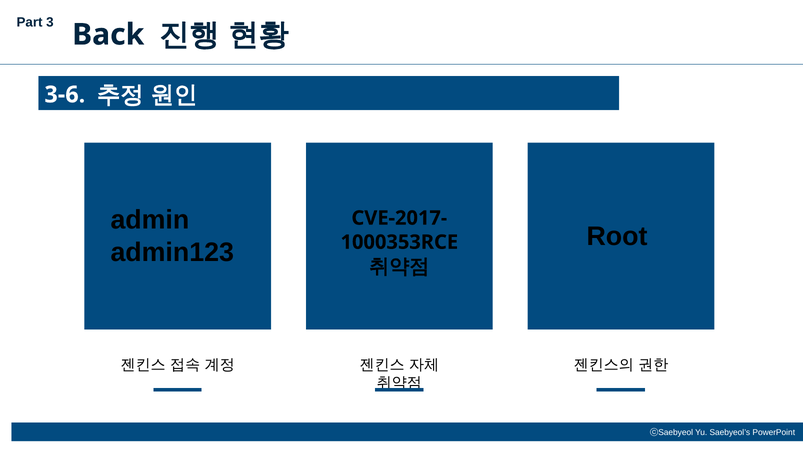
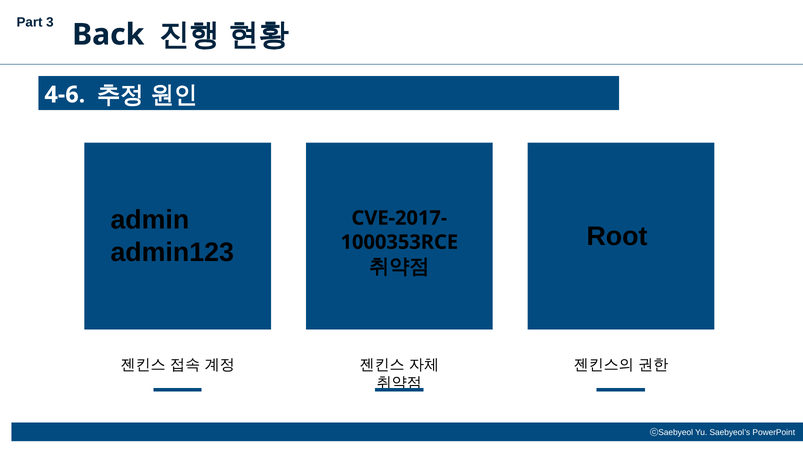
3-6: 3-6 -> 4-6
